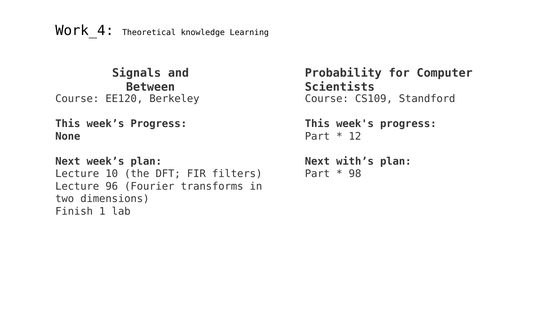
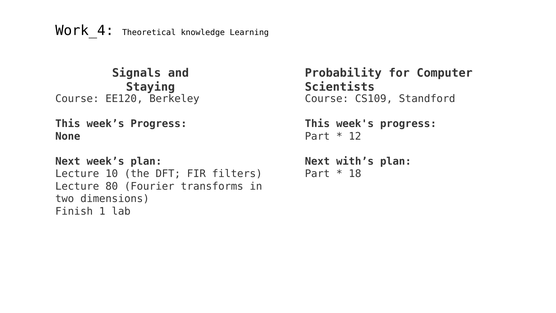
Between: Between -> Staying
98: 98 -> 18
96: 96 -> 80
